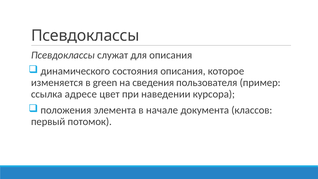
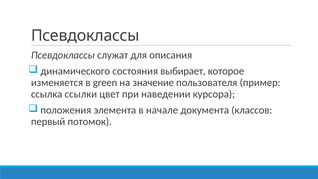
состояния описания: описания -> выбирает
сведения: сведения -> значение
адресе: адресе -> ссылки
